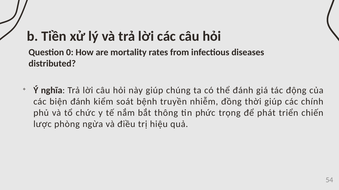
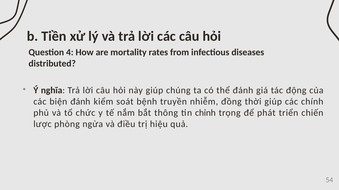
0: 0 -> 4
phức: phức -> chỉnh
